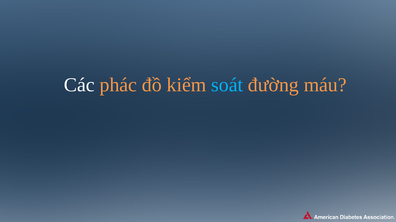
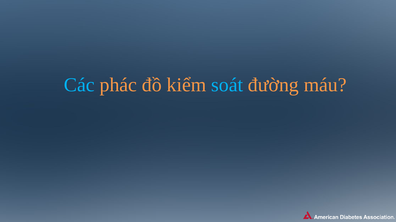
Các colour: white -> light blue
